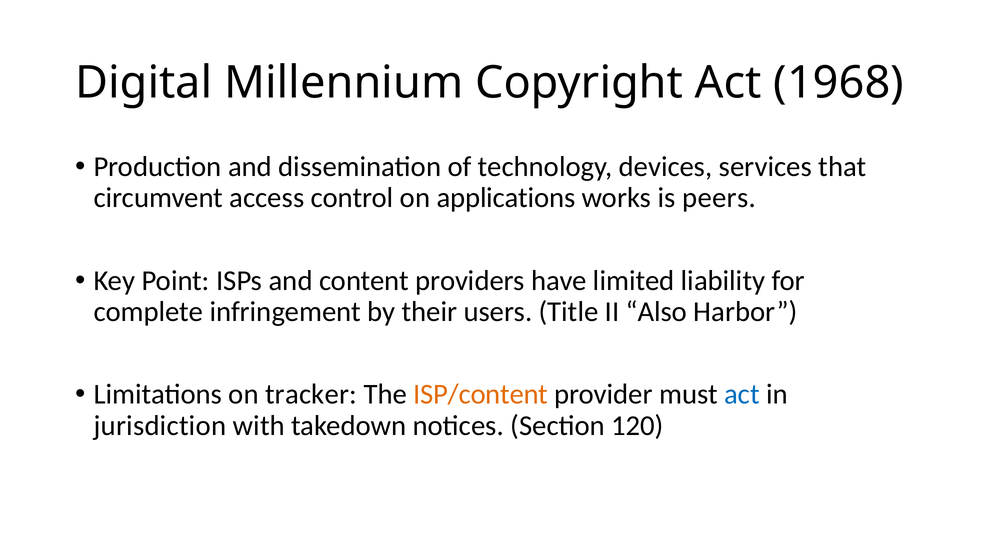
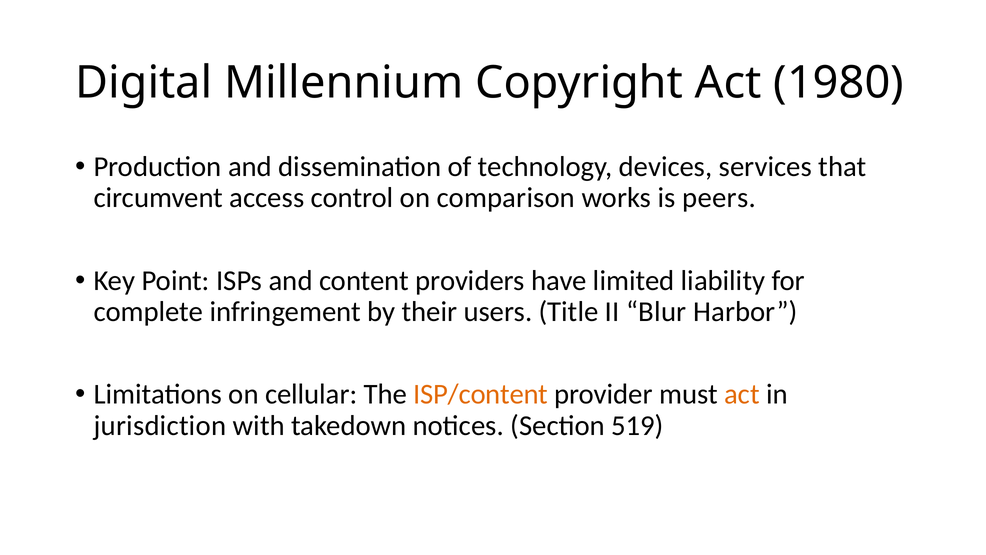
1968: 1968 -> 1980
applications: applications -> comparison
Also: Also -> Blur
tracker: tracker -> cellular
act at (742, 394) colour: blue -> orange
120: 120 -> 519
